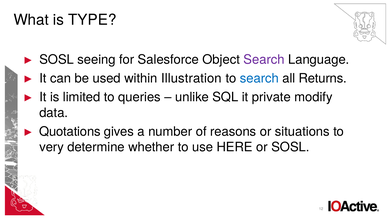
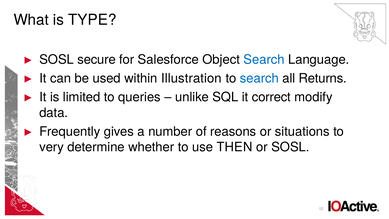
seeing: seeing -> secure
Search at (264, 59) colour: purple -> blue
private: private -> correct
Quotations: Quotations -> Frequently
HERE: HERE -> THEN
